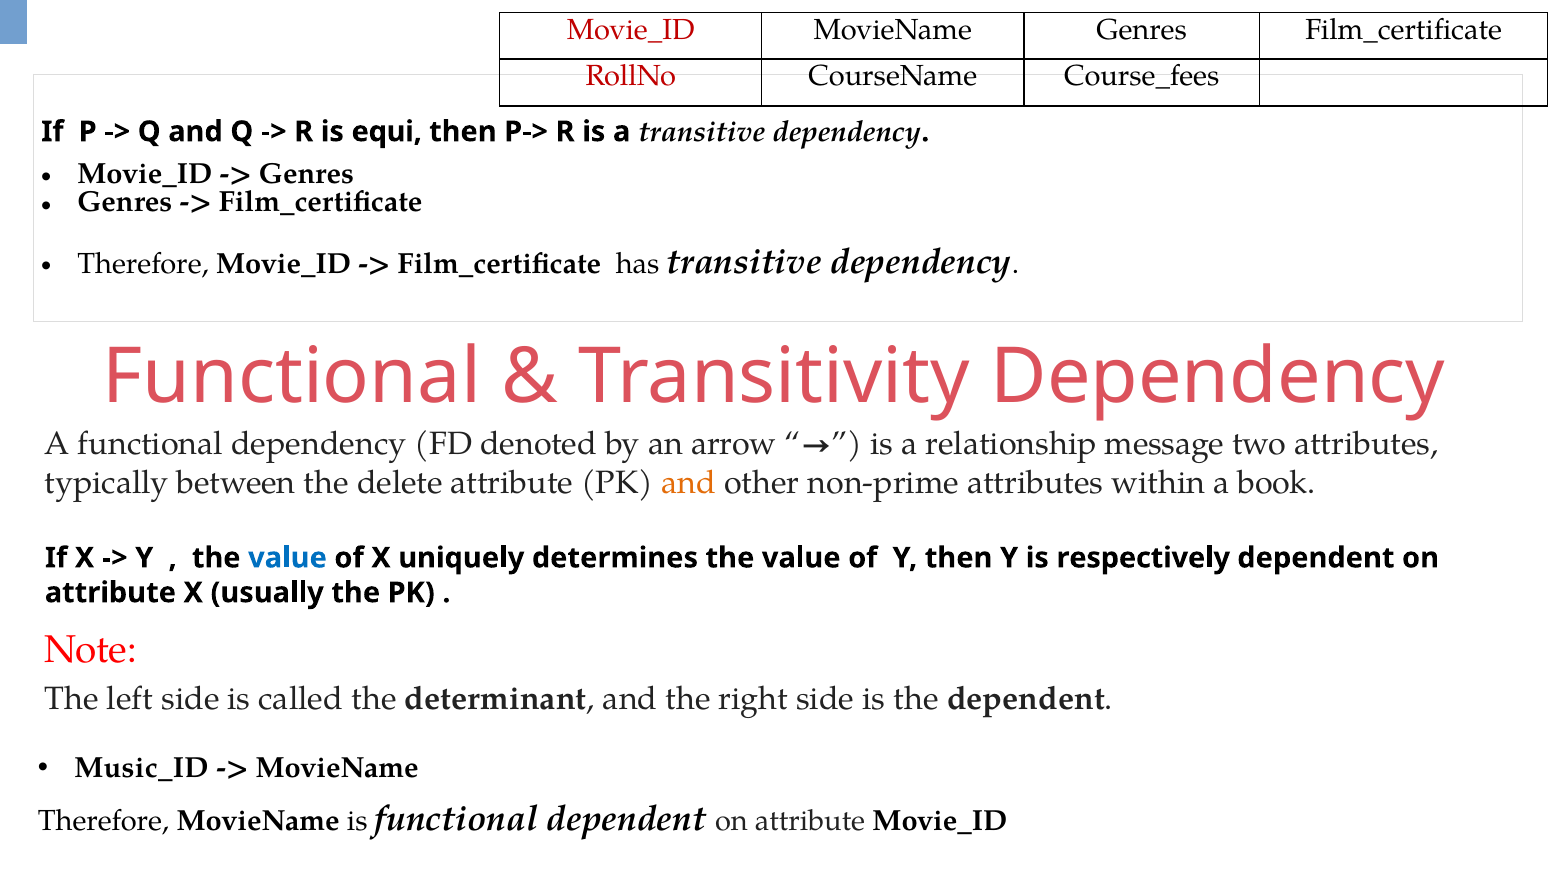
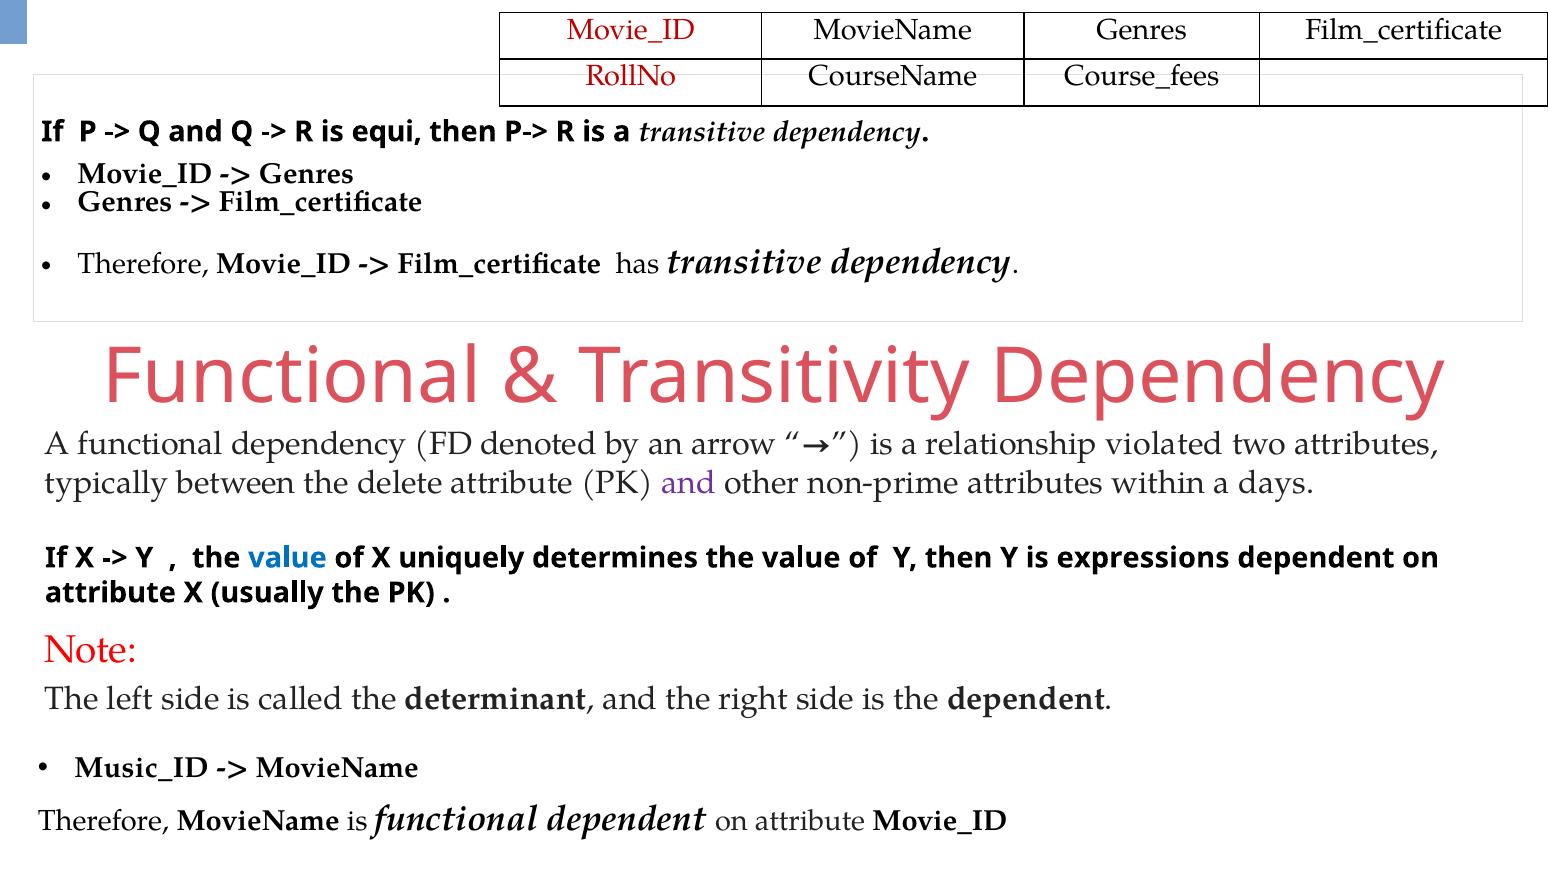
message: message -> violated
and at (689, 483) colour: orange -> purple
book: book -> days
respectively: respectively -> expressions
